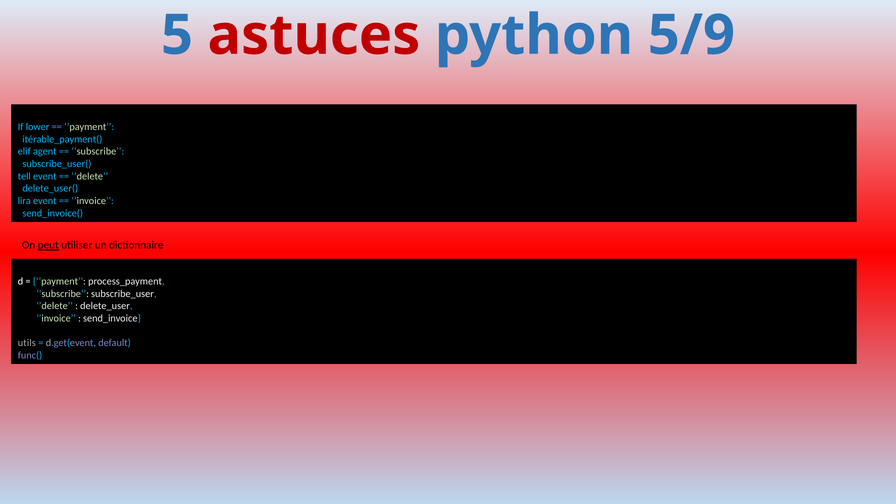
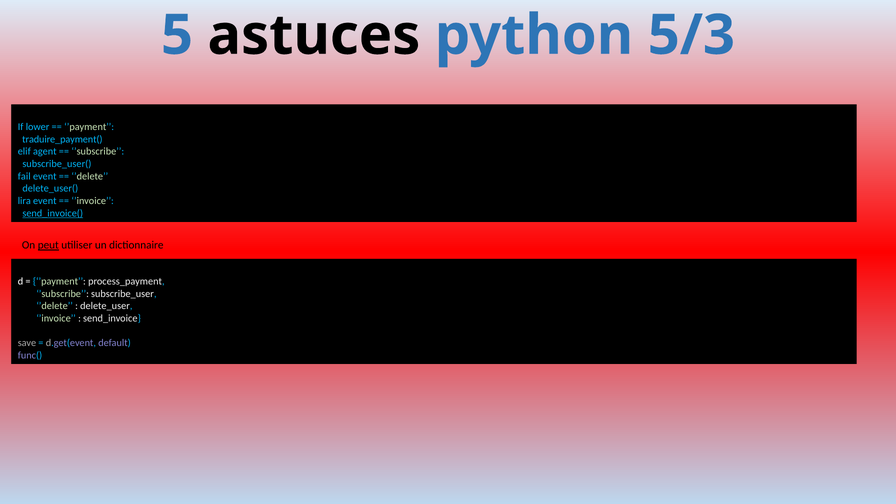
astuces colour: red -> black
5/9: 5/9 -> 5/3
itérable_payment(: itérable_payment( -> traduire_payment(
tell: tell -> fail
send_invoice( underline: none -> present
utils: utils -> save
